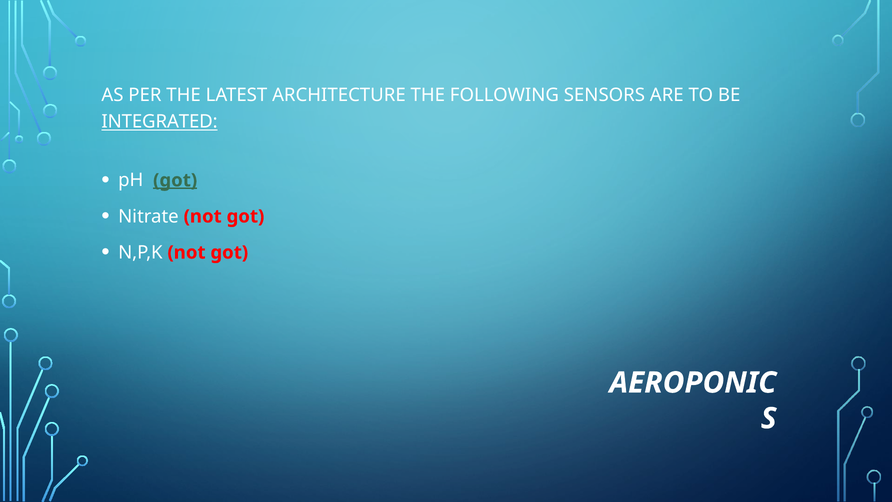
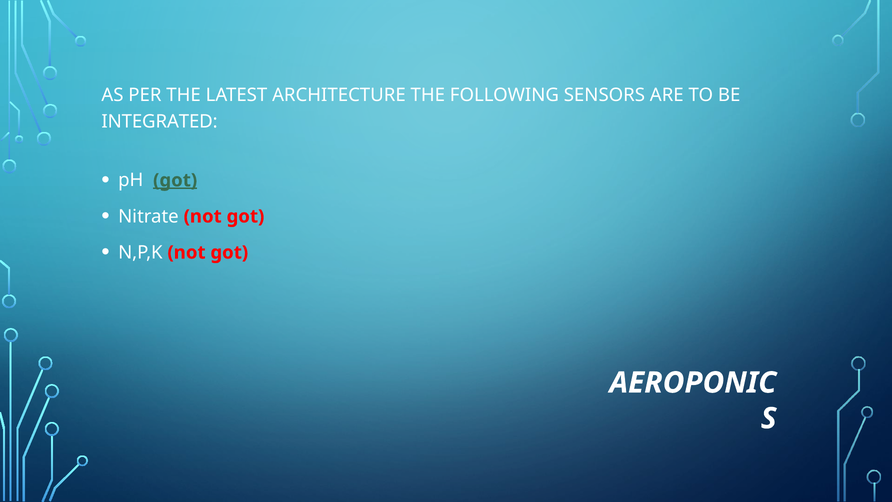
INTEGRATED underline: present -> none
